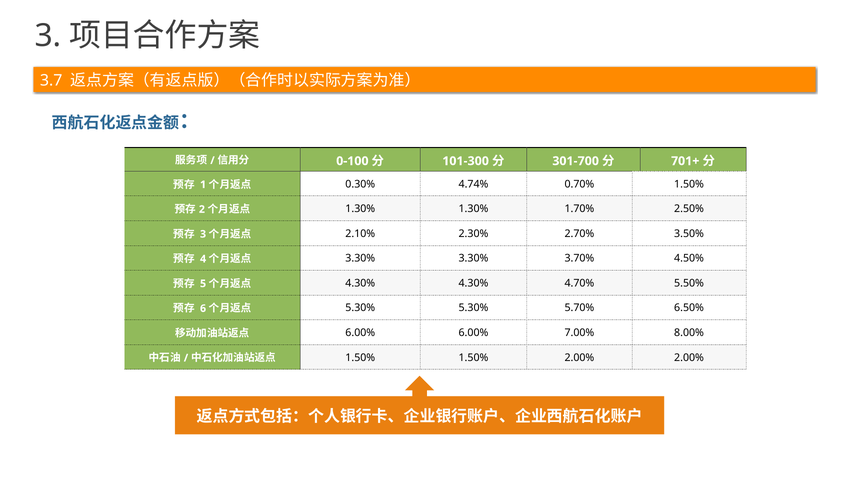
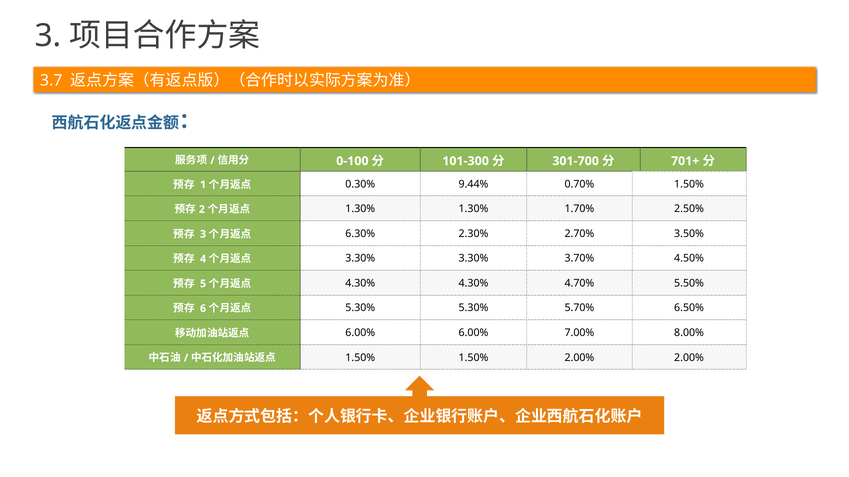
4.74%: 4.74% -> 9.44%
2.10%: 2.10% -> 6.30%
